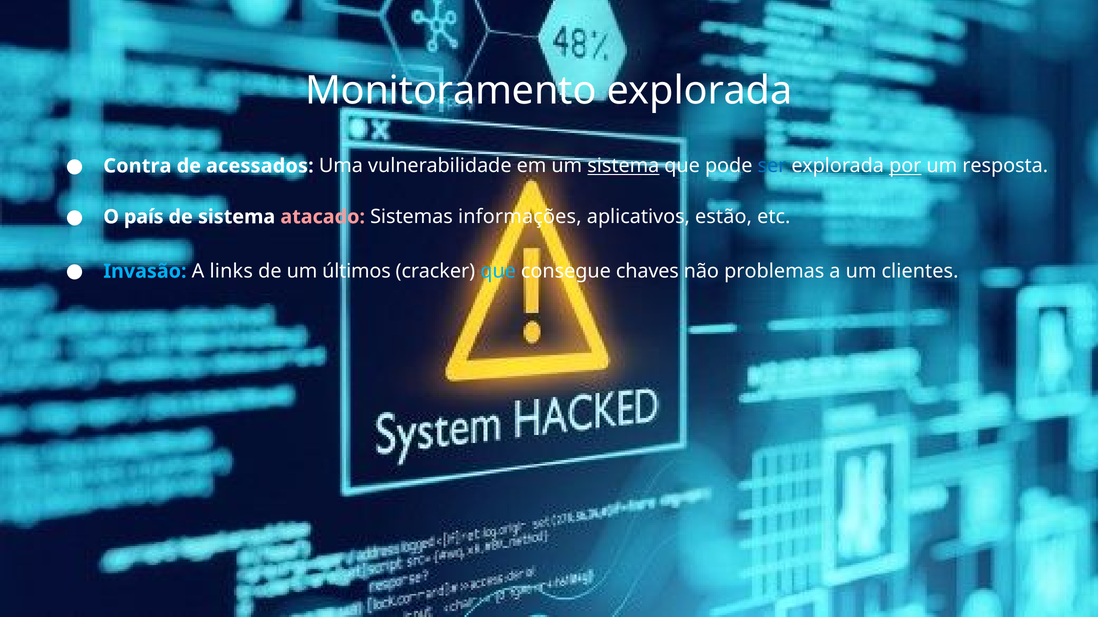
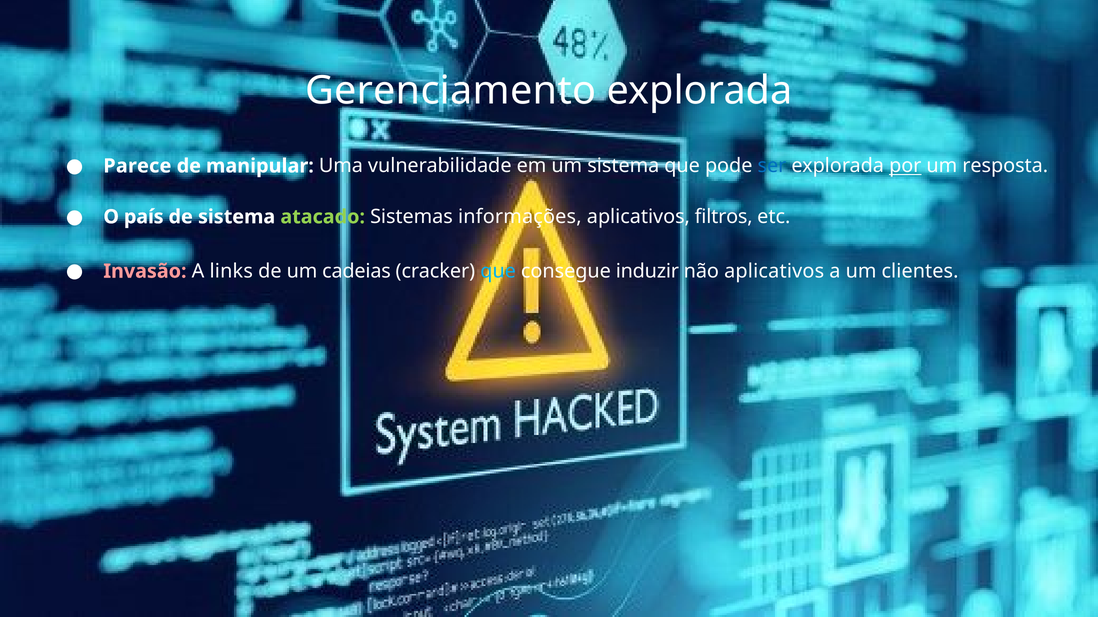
Monitoramento: Monitoramento -> Gerenciamento
Contra: Contra -> Parece
acessados: acessados -> manipular
sistema at (623, 166) underline: present -> none
atacado colour: pink -> light green
estão: estão -> filtros
Invasão colour: light blue -> pink
últimos: últimos -> cadeias
chaves: chaves -> induzir
não problemas: problemas -> aplicativos
